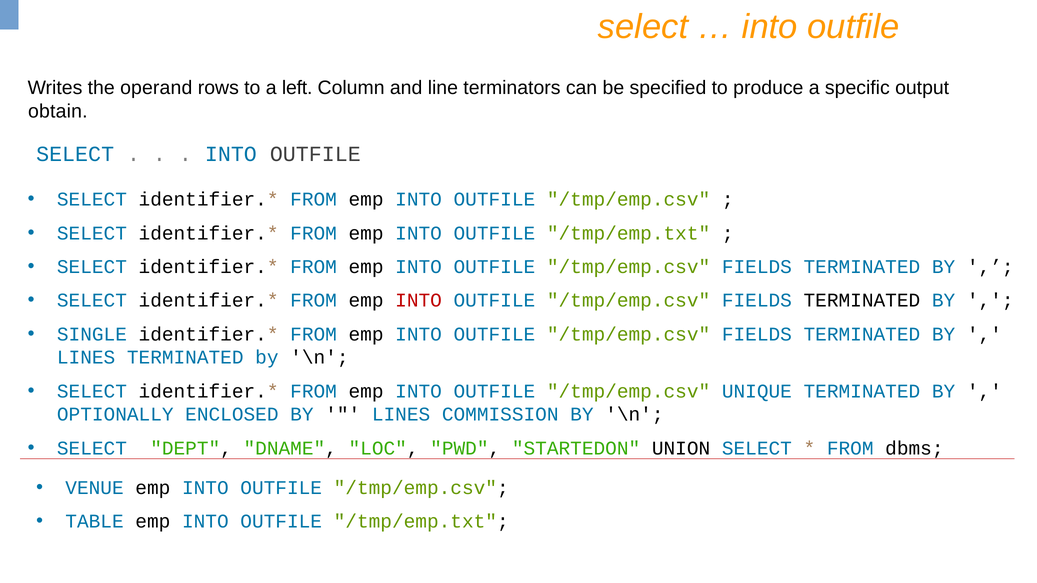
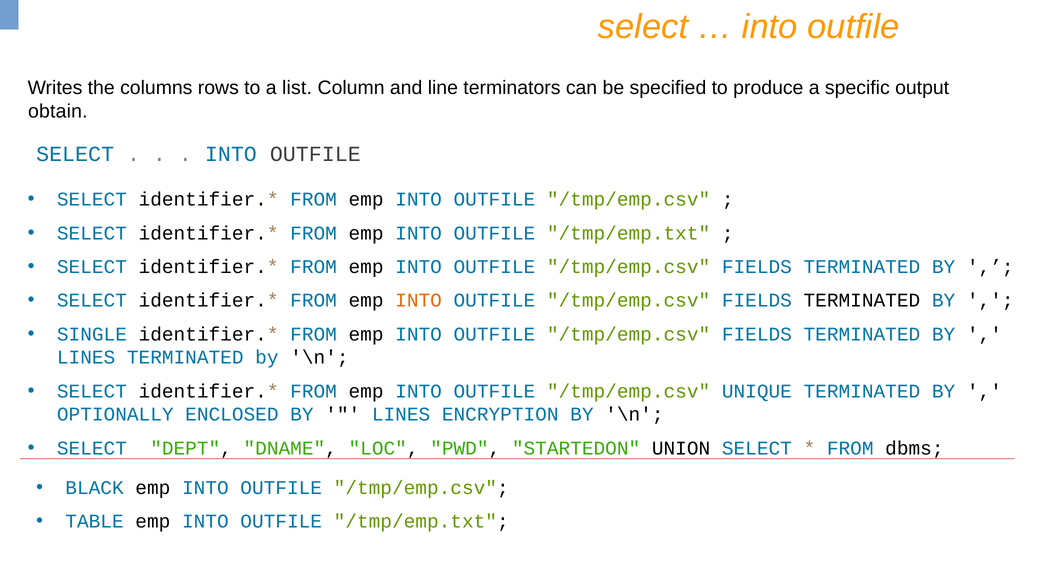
operand: operand -> columns
left: left -> list
INTO at (419, 301) colour: red -> orange
COMMISSION: COMMISSION -> ENCRYPTION
VENUE: VENUE -> BLACK
